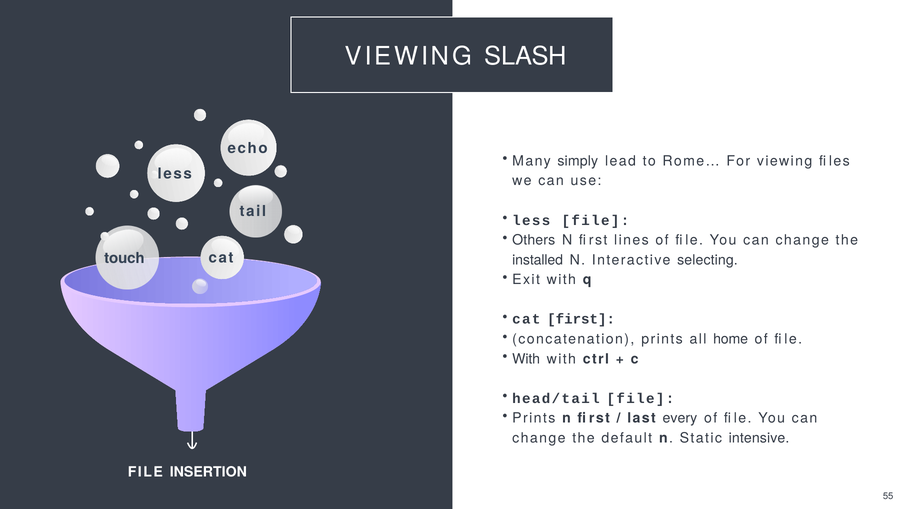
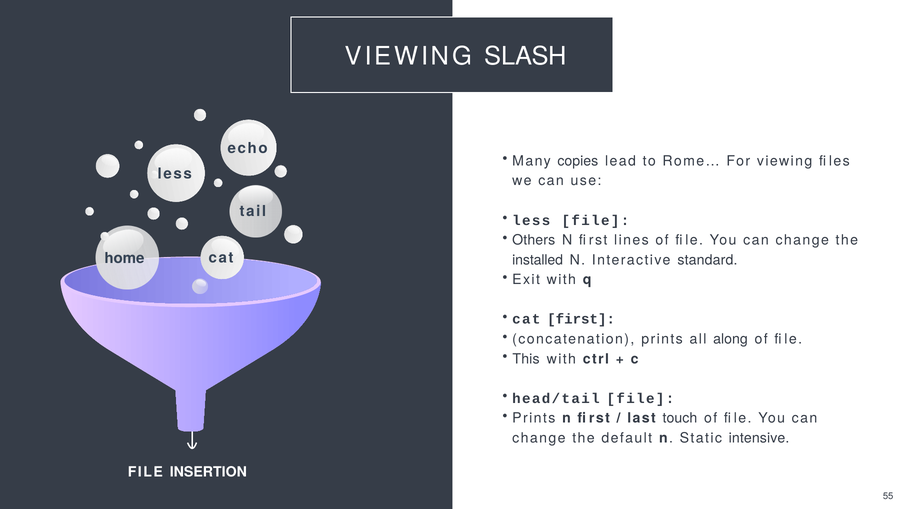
simply: simply -> copies
touch: touch -> home
selecting: selecting -> standard
home: home -> along
With at (526, 359): With -> This
every: every -> touch
